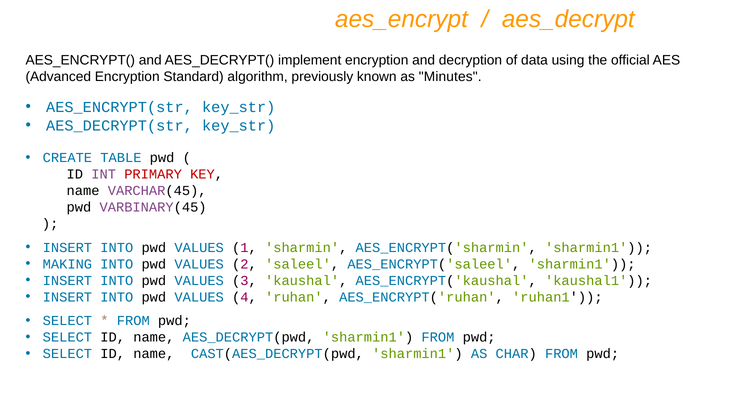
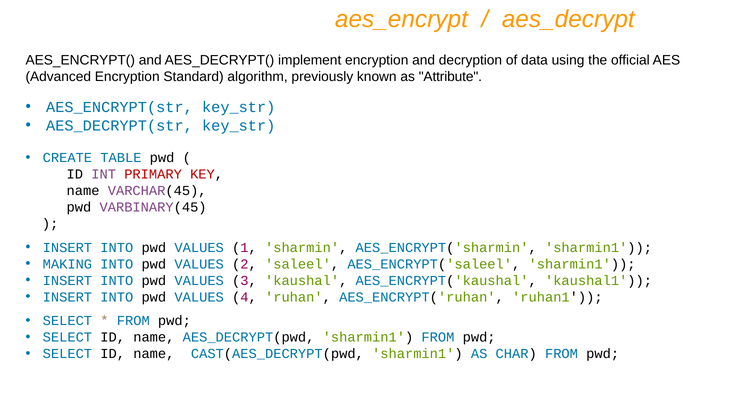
Minutes: Minutes -> Attribute
